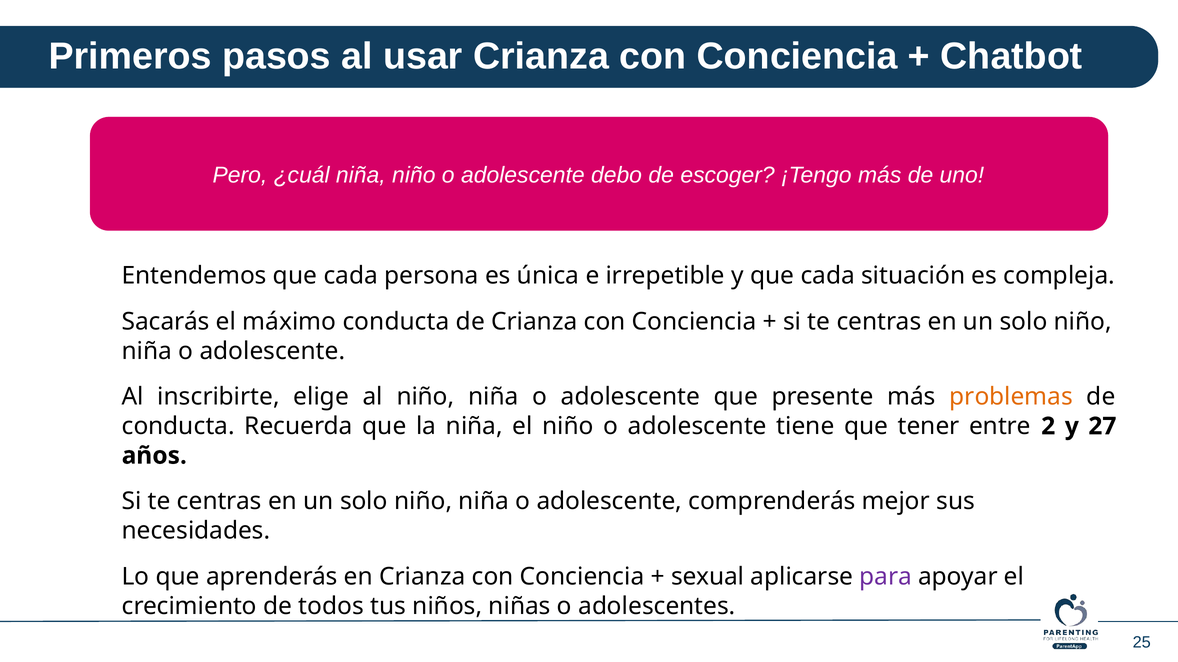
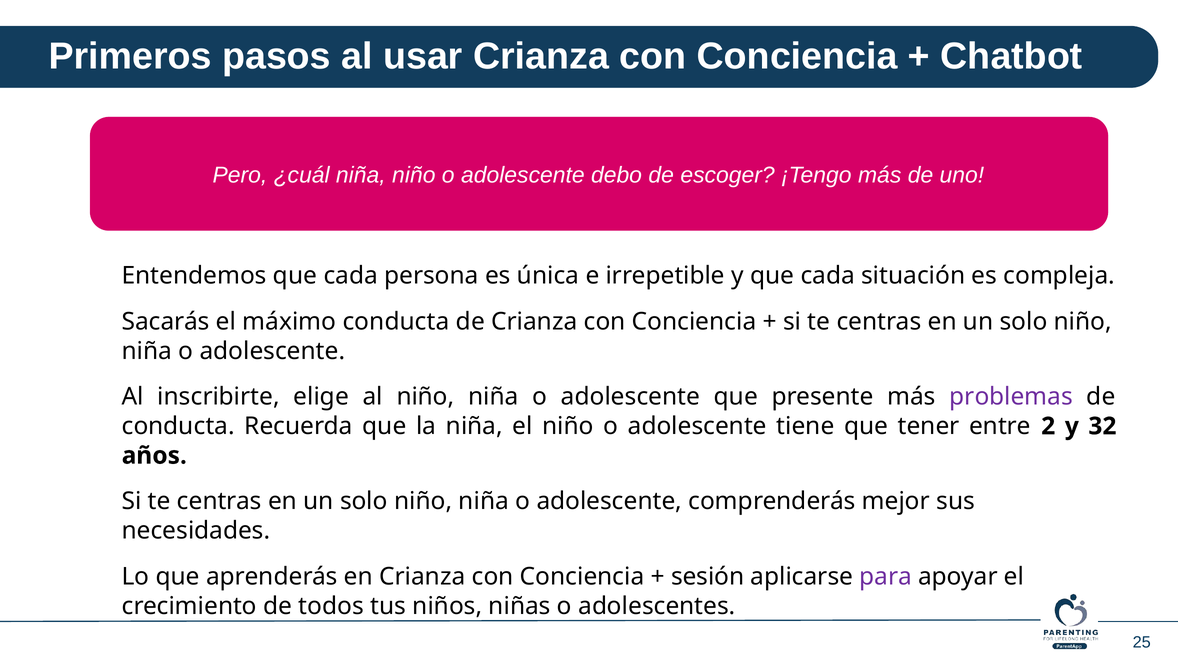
problemas colour: orange -> purple
27: 27 -> 32
sexual: sexual -> sesión
